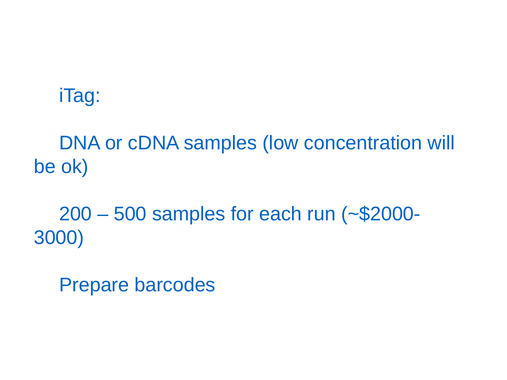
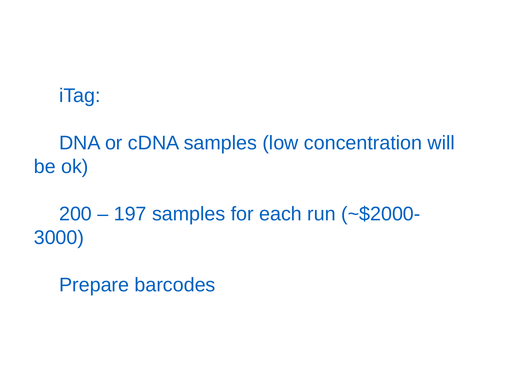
500: 500 -> 197
